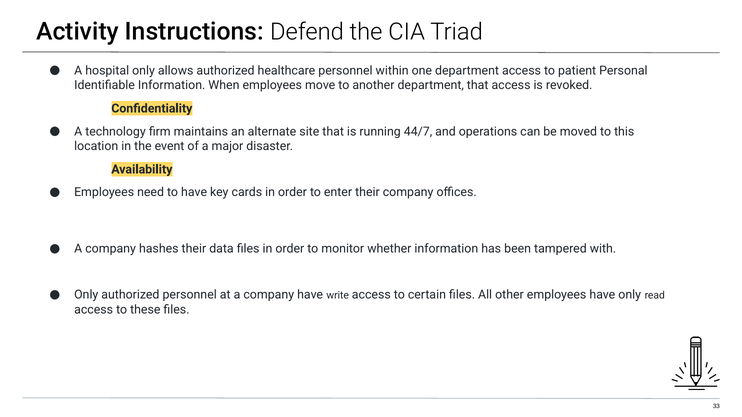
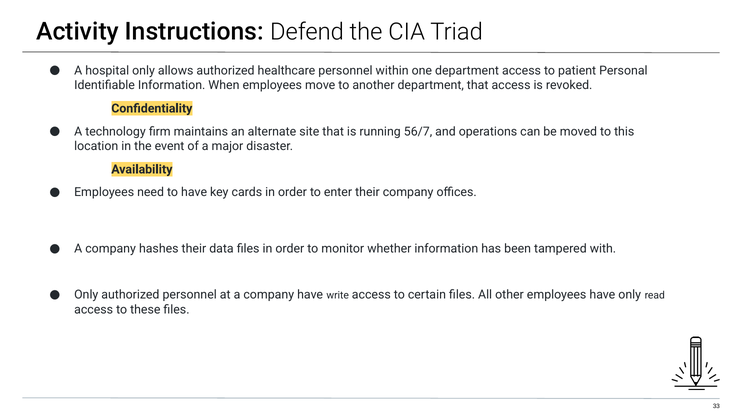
44/7: 44/7 -> 56/7
